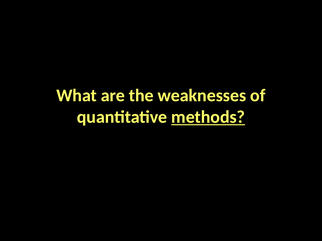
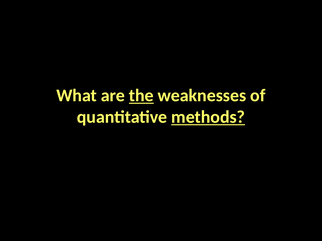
the underline: none -> present
